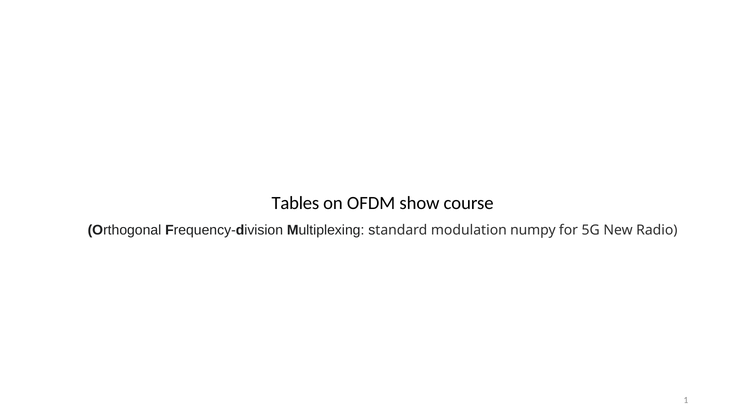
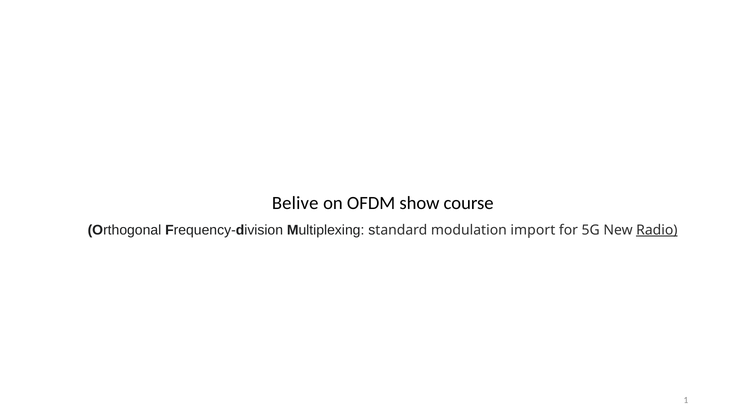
Tables: Tables -> Belive
numpy: numpy -> import
Radio underline: none -> present
